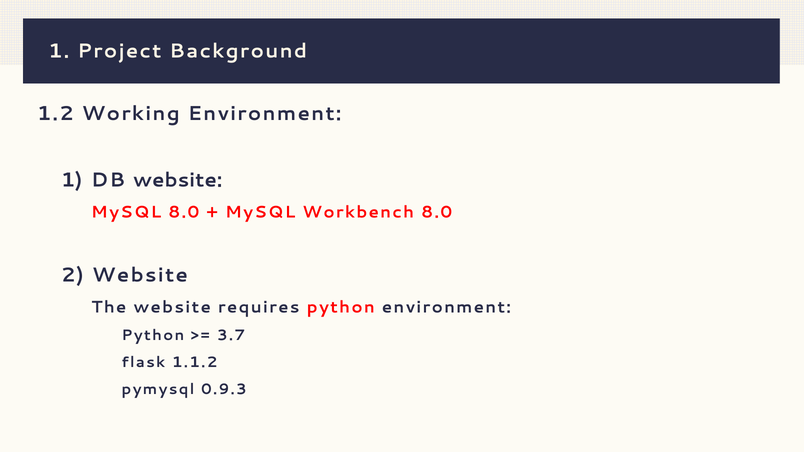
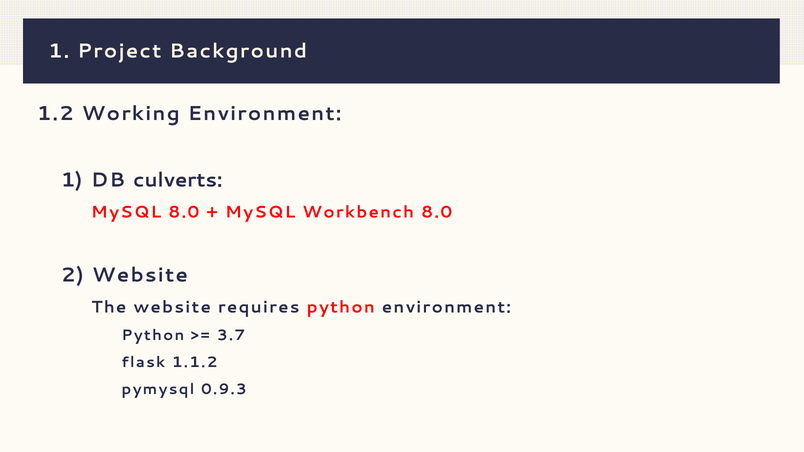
DB website: website -> culverts
